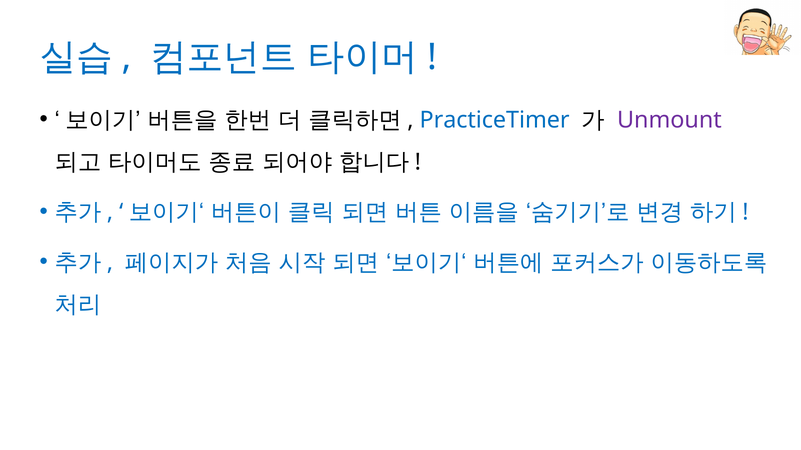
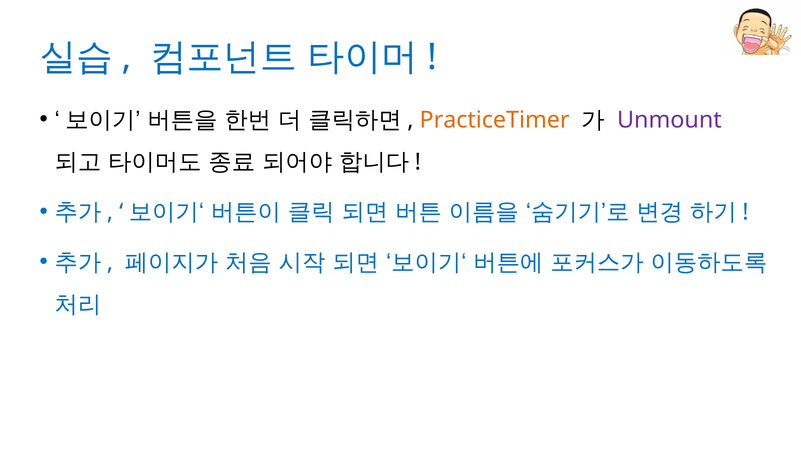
PracticeTimer colour: blue -> orange
